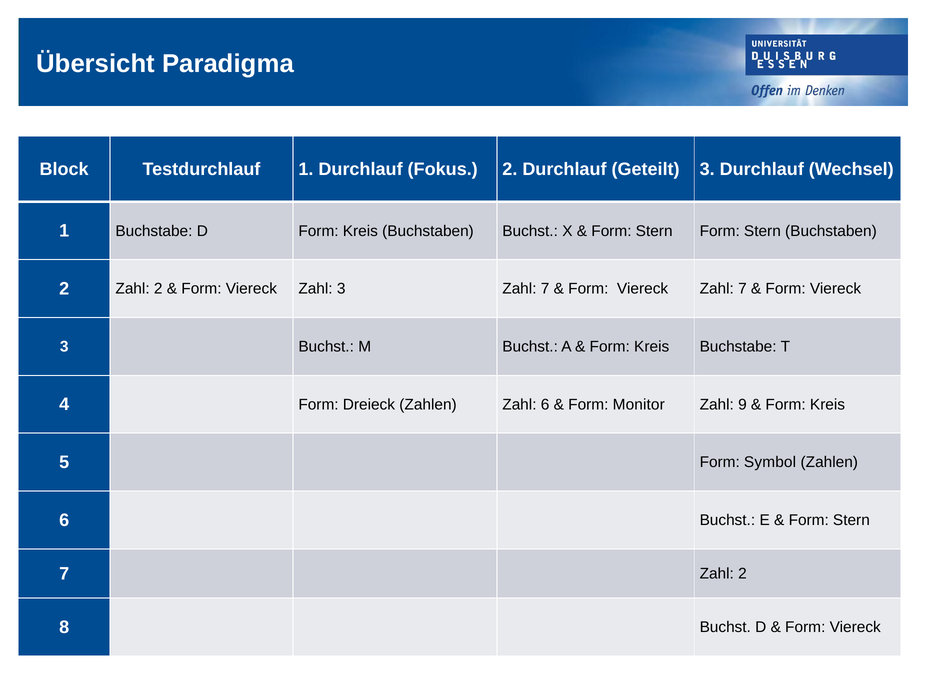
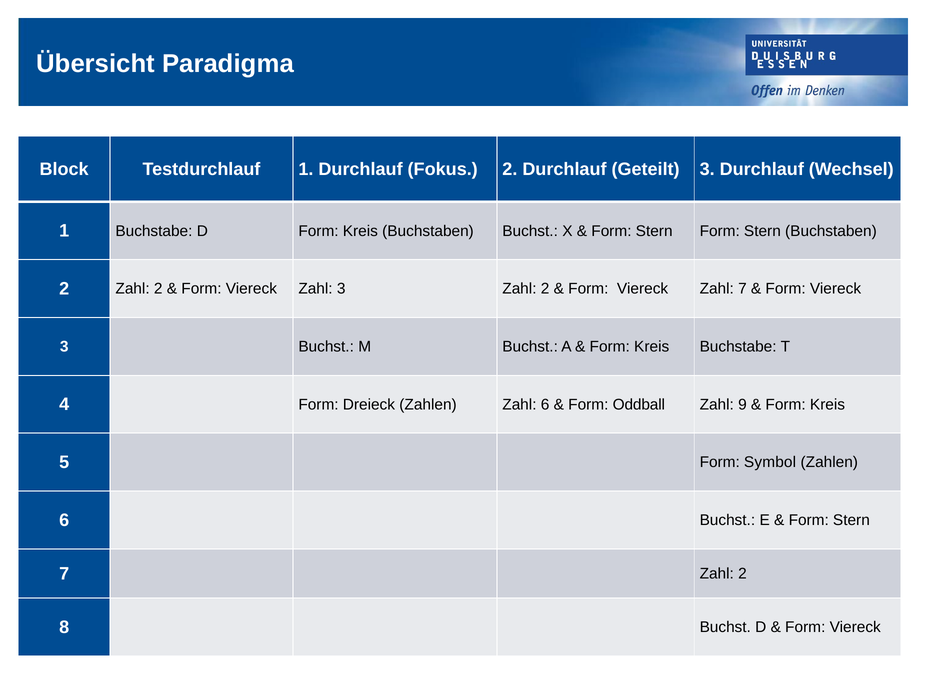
3 Zahl 7: 7 -> 2
Monitor: Monitor -> Oddball
